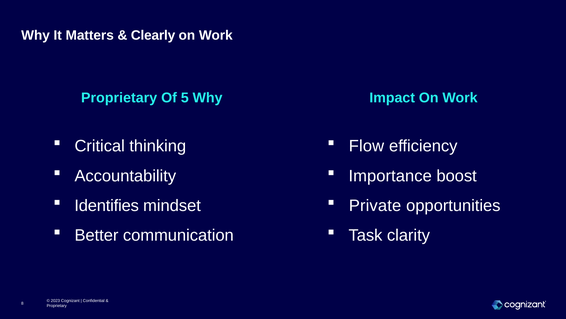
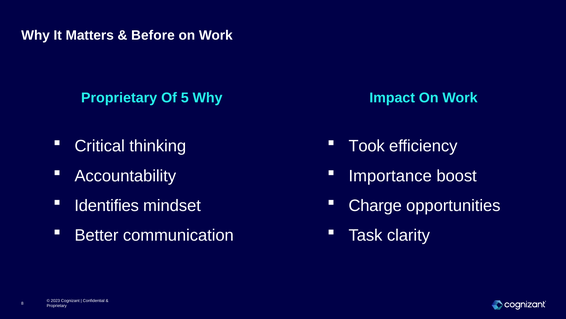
Clearly: Clearly -> Before
Flow: Flow -> Took
Private: Private -> Charge
